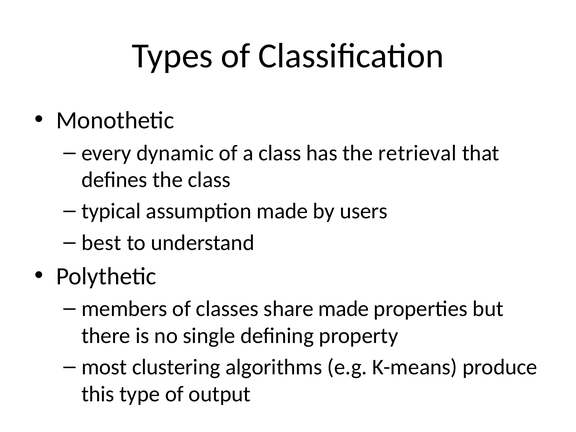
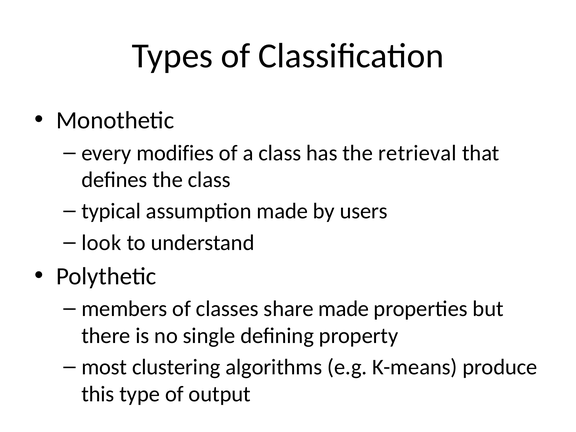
dynamic: dynamic -> modifies
best: best -> look
